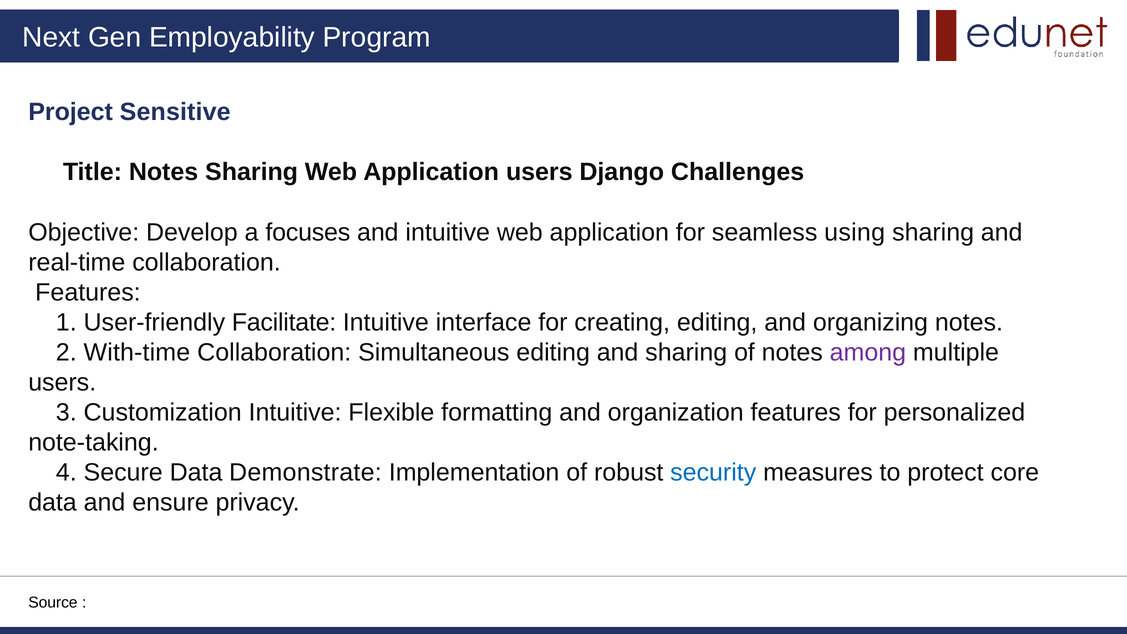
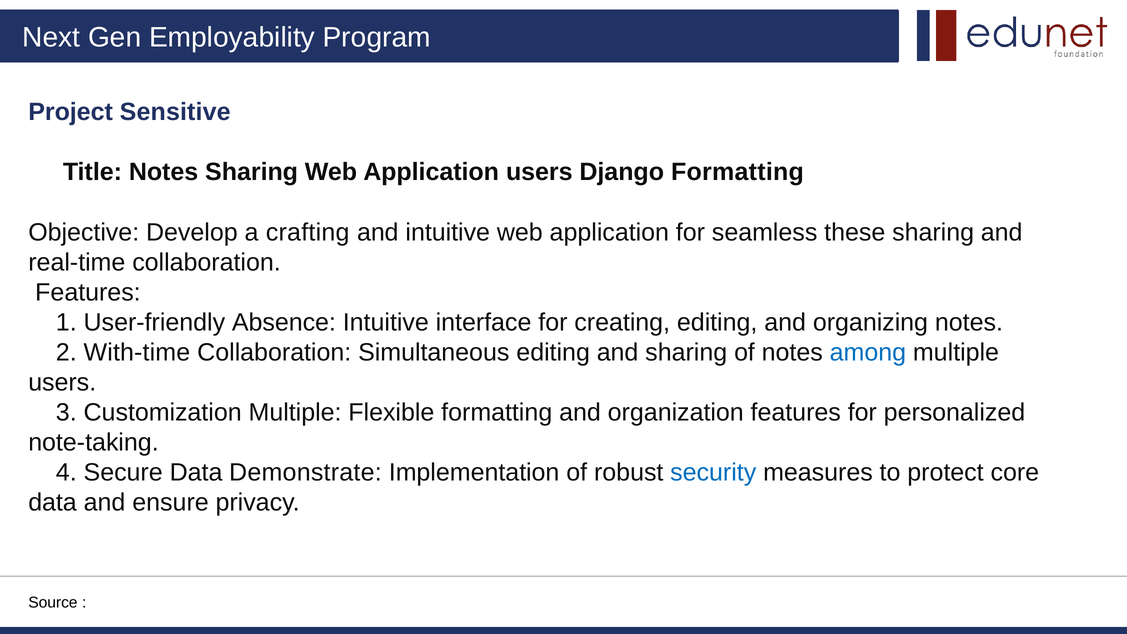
Django Challenges: Challenges -> Formatting
focuses: focuses -> crafting
using: using -> these
Facilitate: Facilitate -> Absence
among colour: purple -> blue
Customization Intuitive: Intuitive -> Multiple
